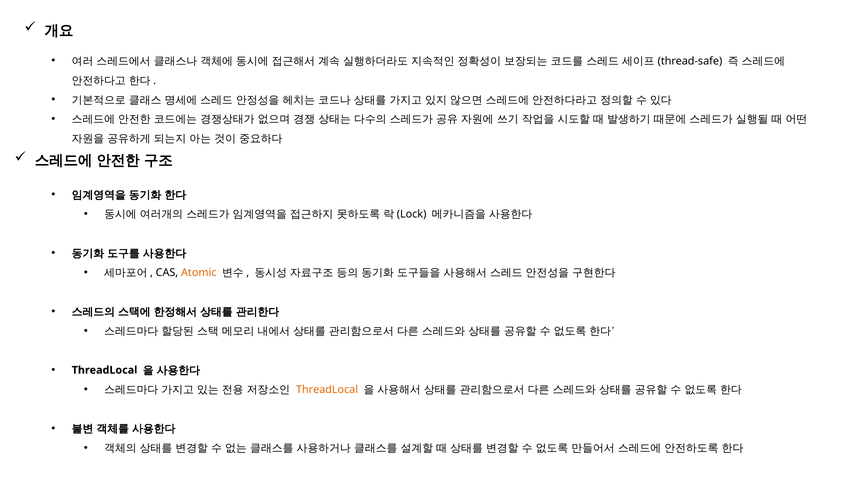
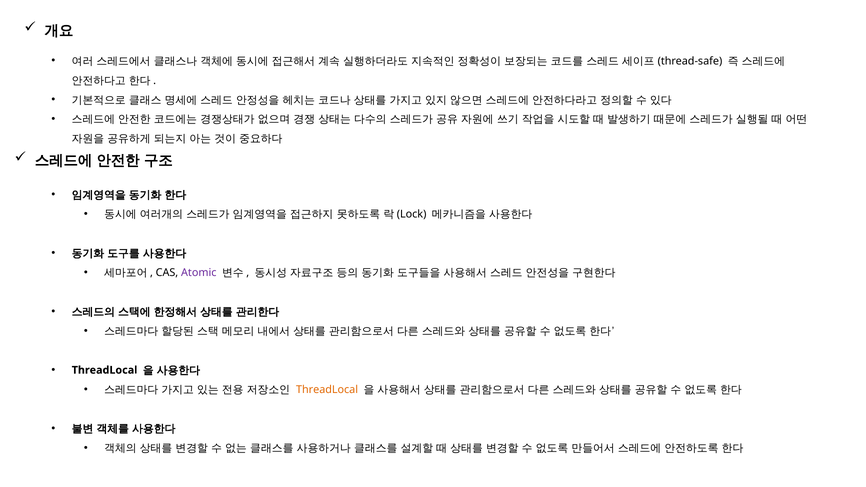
Atomic colour: orange -> purple
